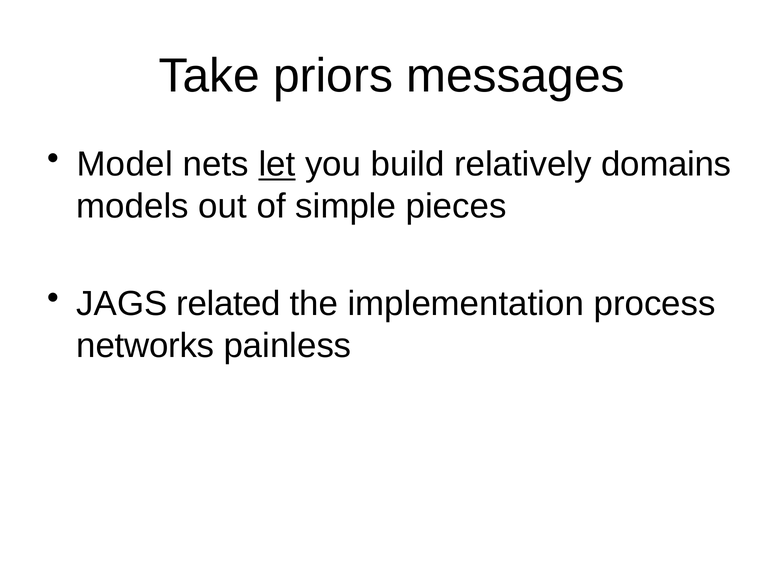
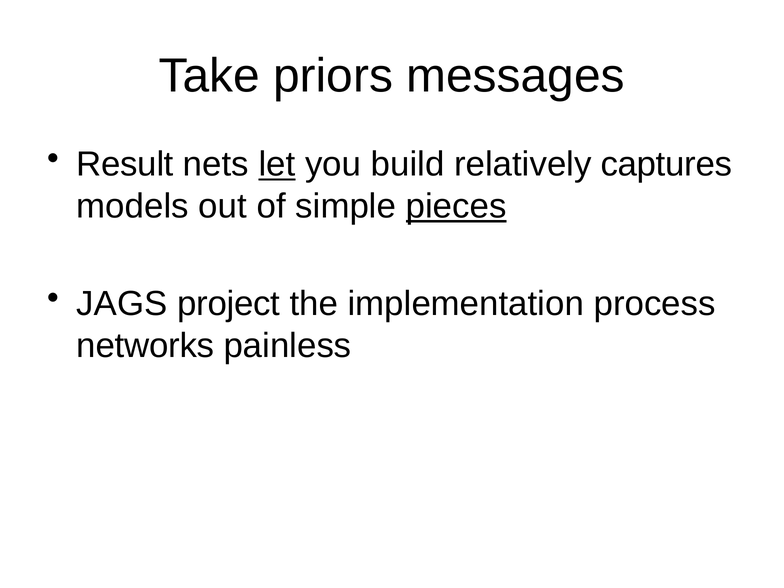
Model: Model -> Result
domains: domains -> captures
pieces underline: none -> present
related: related -> project
